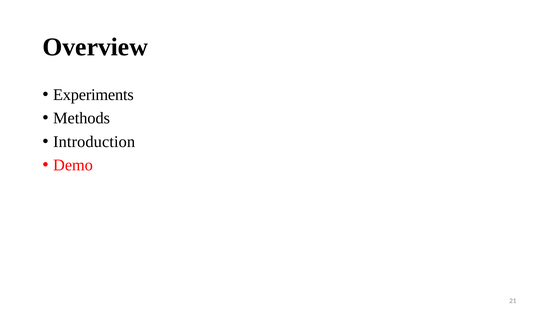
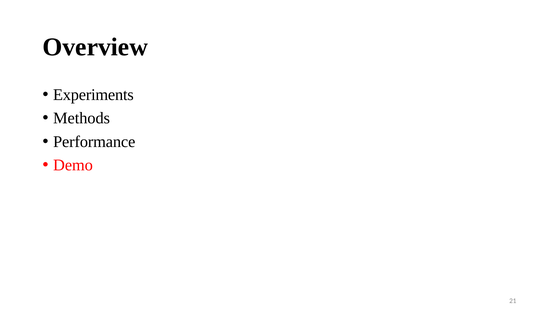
Introduction: Introduction -> Performance
